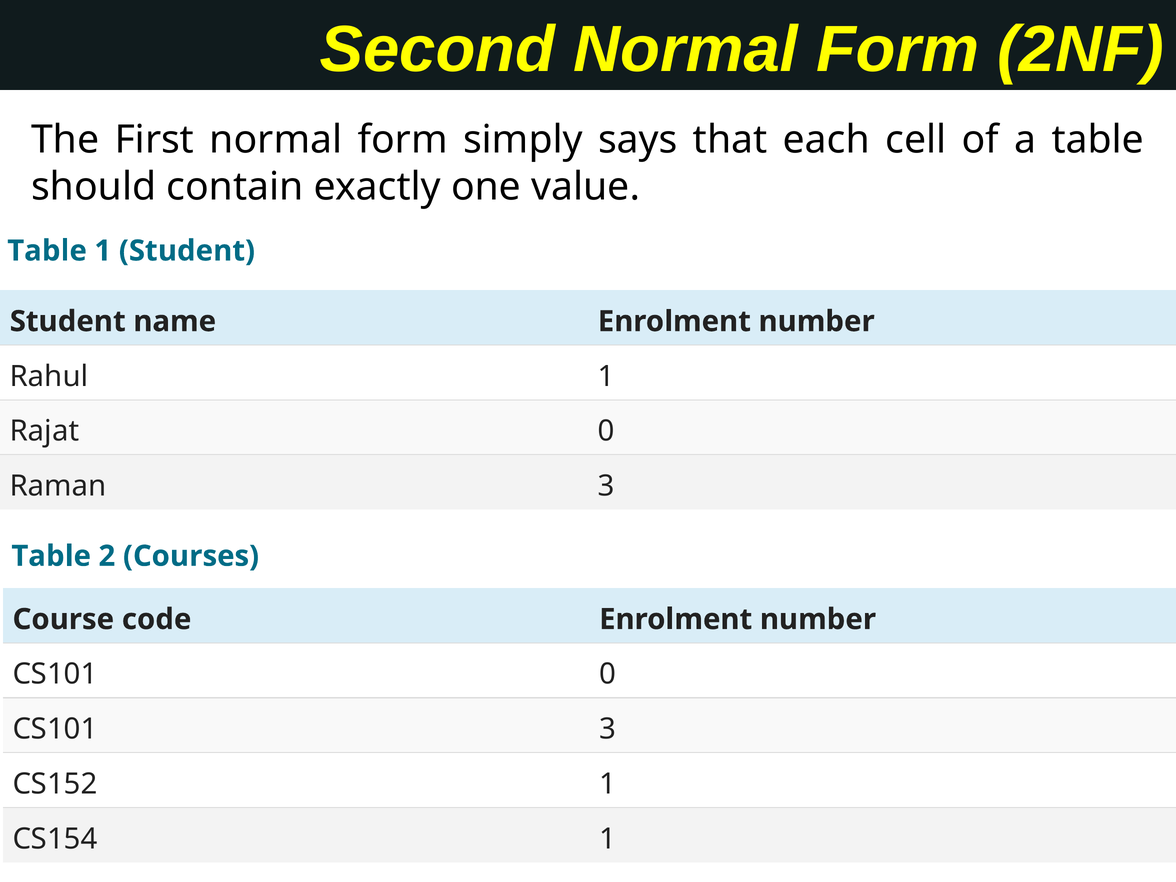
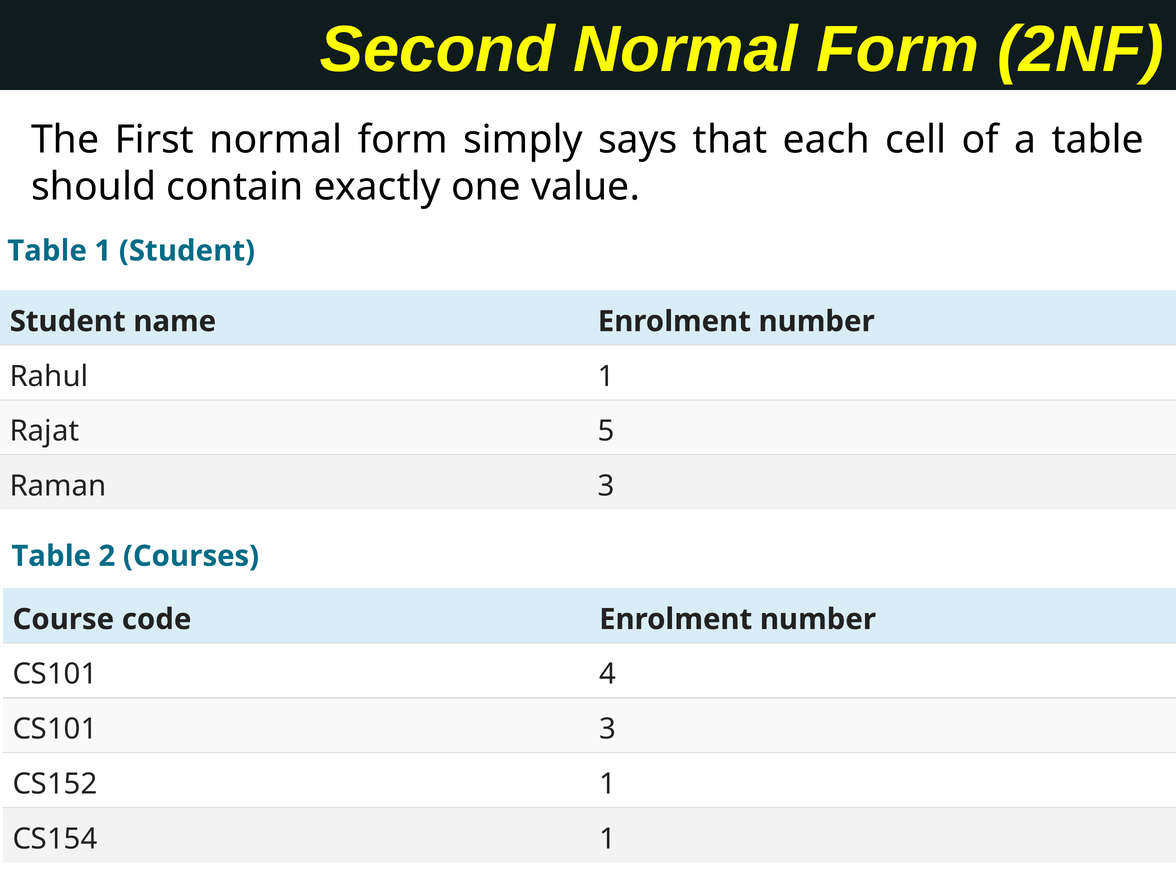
Rajat 0: 0 -> 5
CS101 0: 0 -> 4
